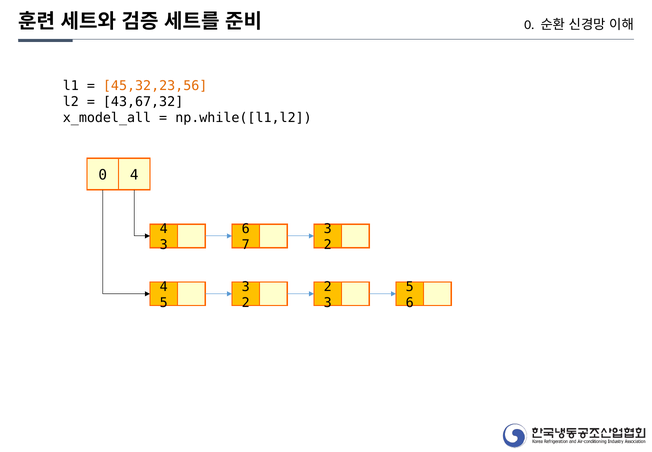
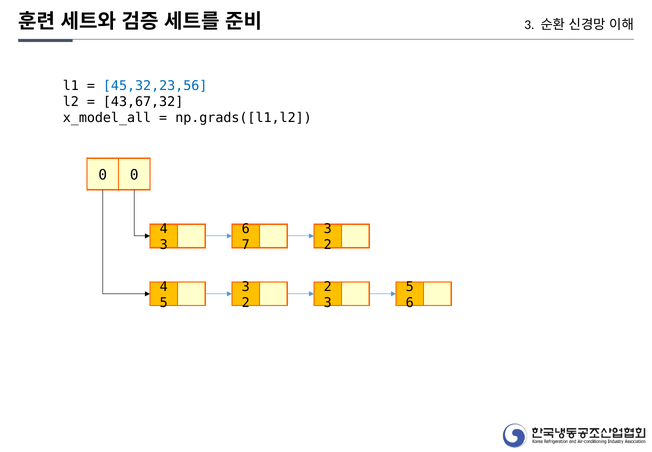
0 at (529, 25): 0 -> 3
45,32,23,56 colour: orange -> blue
np.while([l1,l2: np.while([l1,l2 -> np.grads([l1,l2
0 4: 4 -> 0
